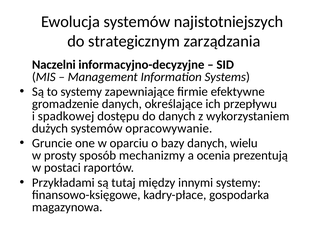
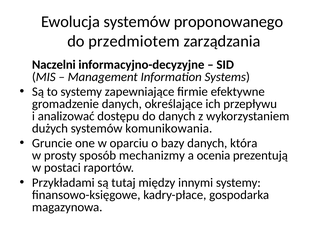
najistotniejszych: najistotniejszych -> proponowanego
strategicznym: strategicznym -> przedmiotem
spadkowej: spadkowej -> analizować
opracowywanie: opracowywanie -> komunikowania
wielu: wielu -> która
